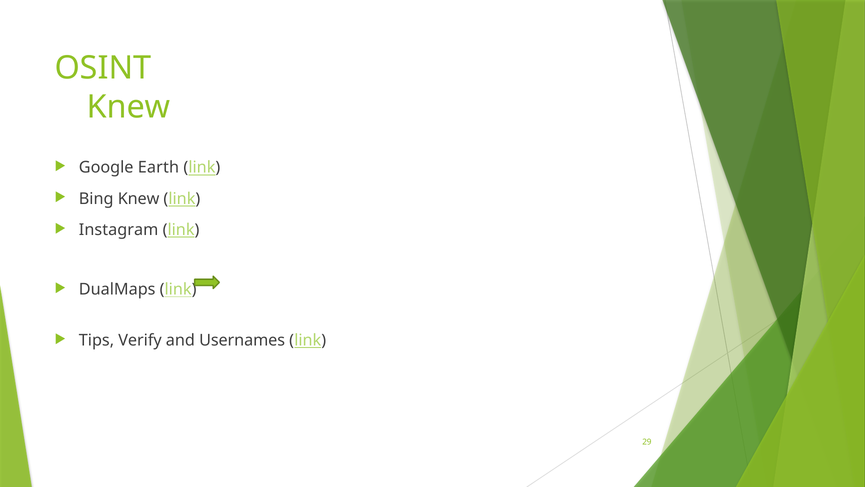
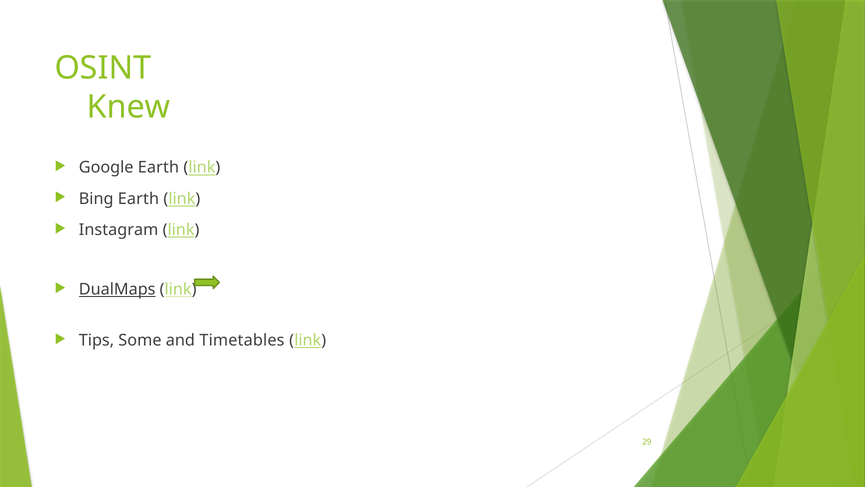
Bing Knew: Knew -> Earth
DualMaps underline: none -> present
Verify: Verify -> Some
Usernames: Usernames -> Timetables
